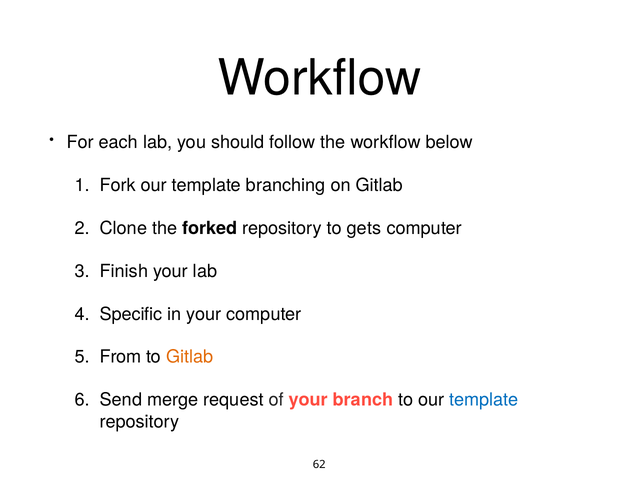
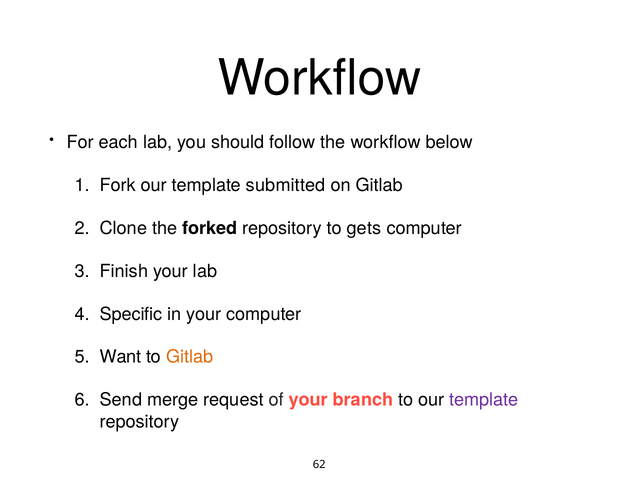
branching: branching -> submitted
From: From -> Want
template at (484, 400) colour: blue -> purple
